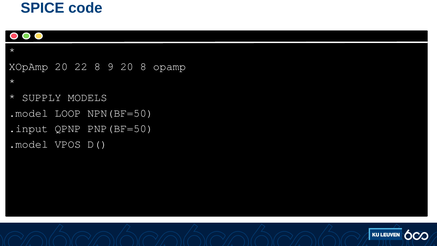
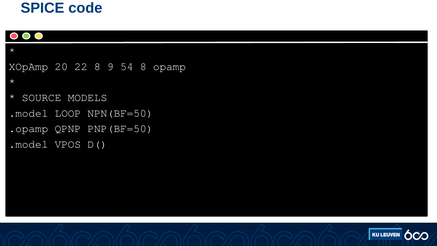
9 20: 20 -> 54
SUPPLY: SUPPLY -> SOURCE
.input: .input -> .opamp
